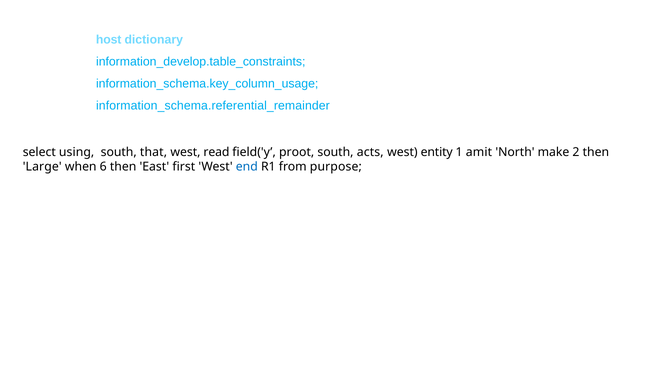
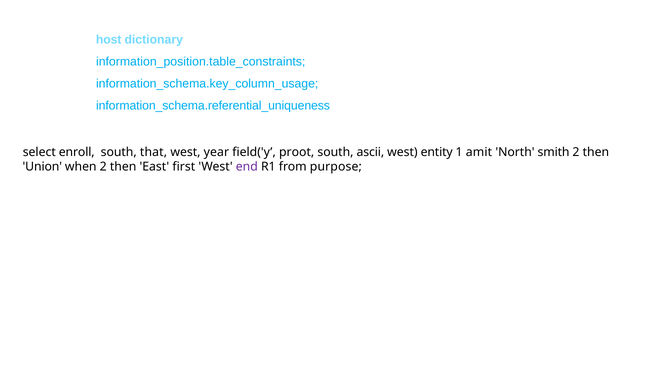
information_develop.table_constraints: information_develop.table_constraints -> information_position.table_constraints
information_schema.referential_remainder: information_schema.referential_remainder -> information_schema.referential_uniqueness
using: using -> enroll
read: read -> year
acts: acts -> ascii
make: make -> smith
Large: Large -> Union
when 6: 6 -> 2
end colour: blue -> purple
